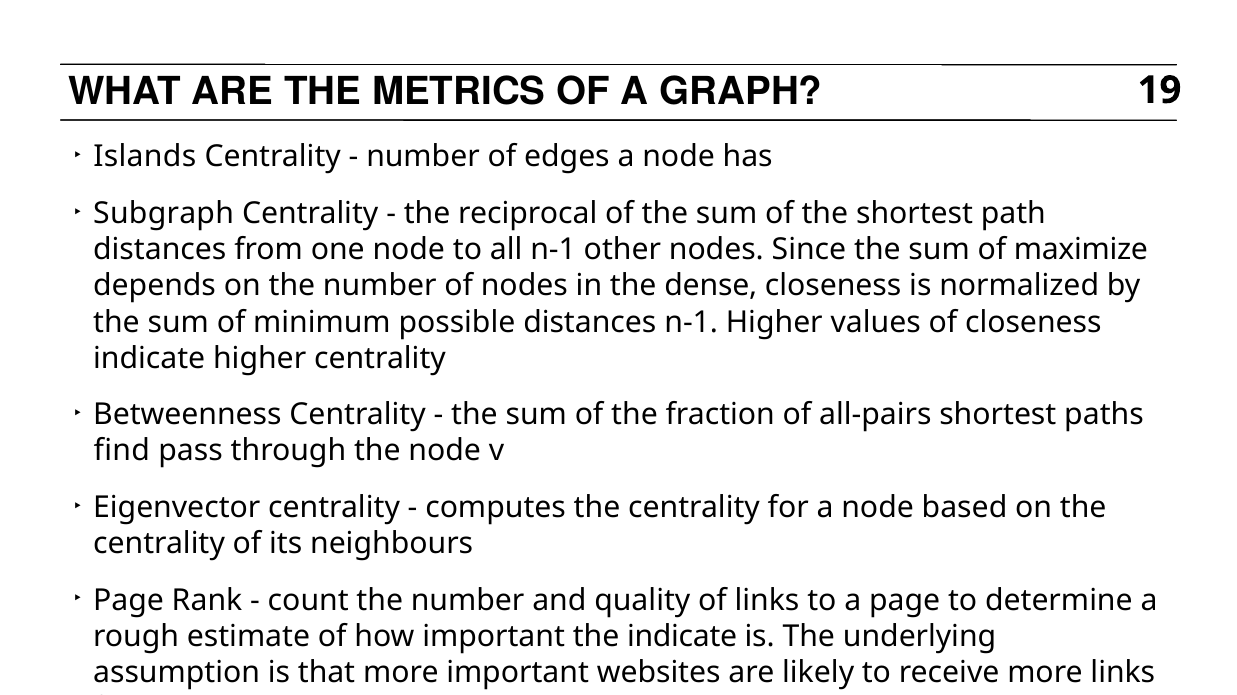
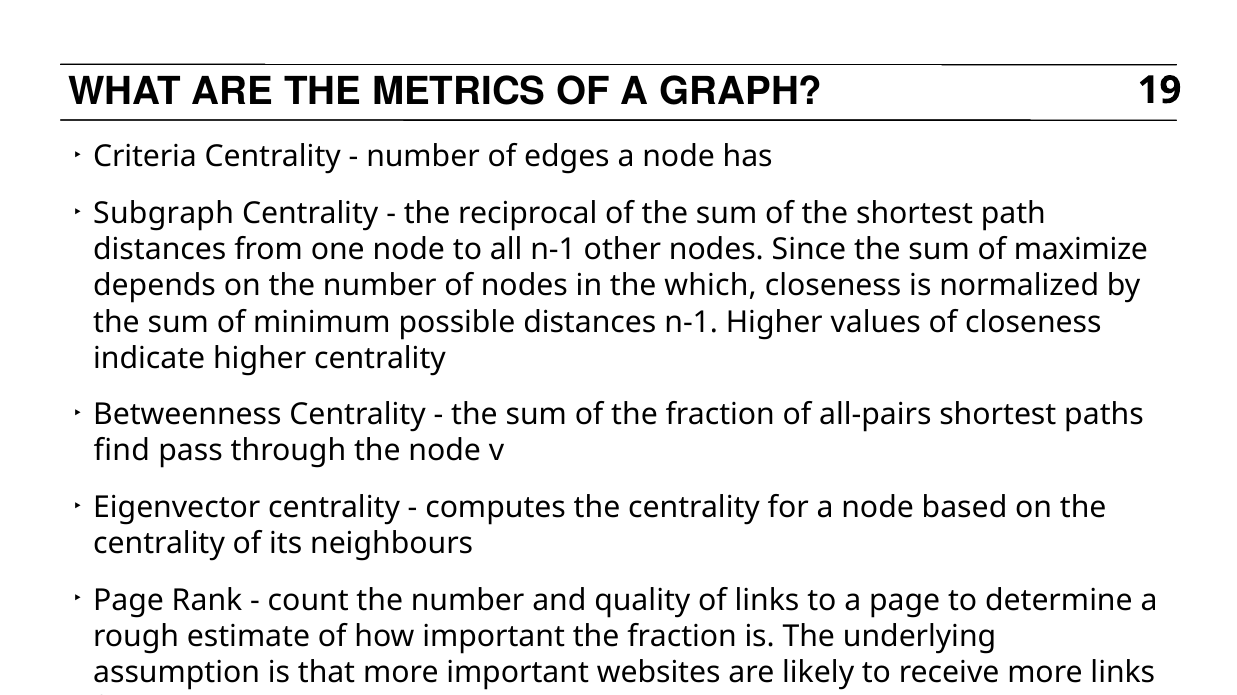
Islands: Islands -> Criteria
dense: dense -> which
important the indicate: indicate -> fraction
